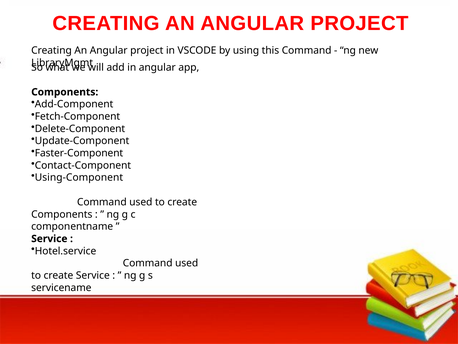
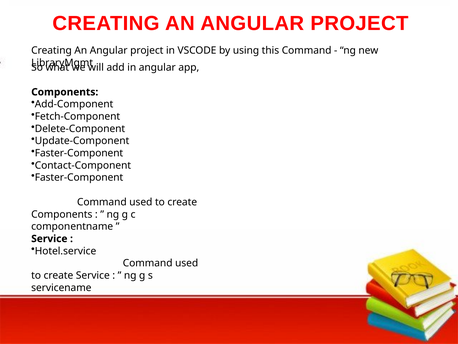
Using-Component at (79, 177): Using-Component -> Faster-Component
